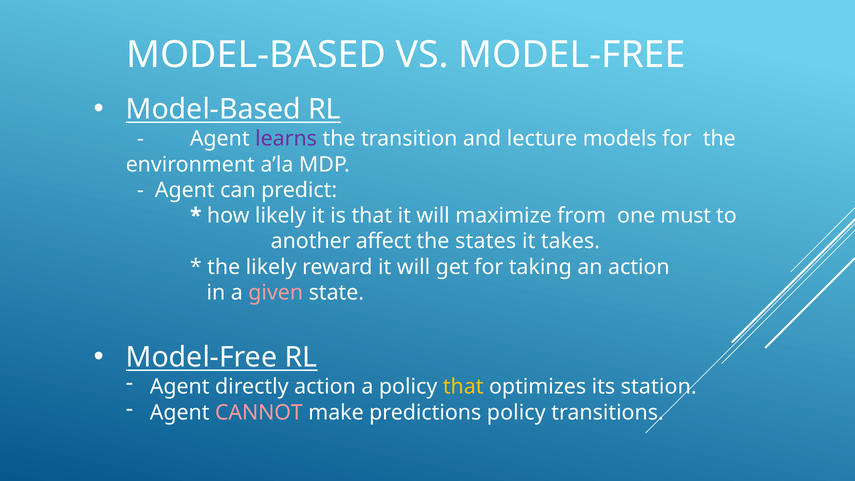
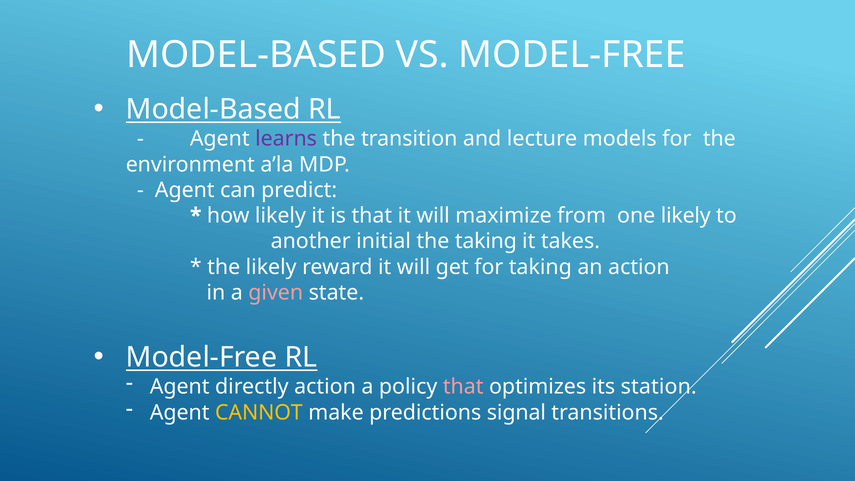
one must: must -> likely
affect: affect -> initial
the states: states -> taking
that at (463, 387) colour: yellow -> pink
CANNOT colour: pink -> yellow
predictions policy: policy -> signal
